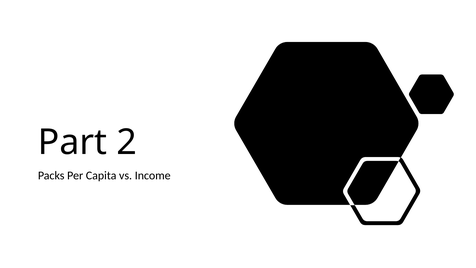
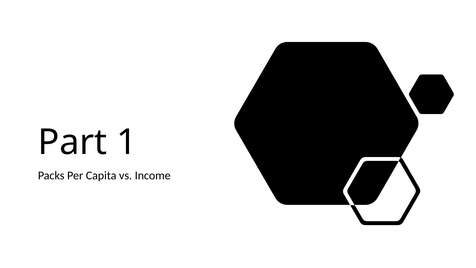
2: 2 -> 1
